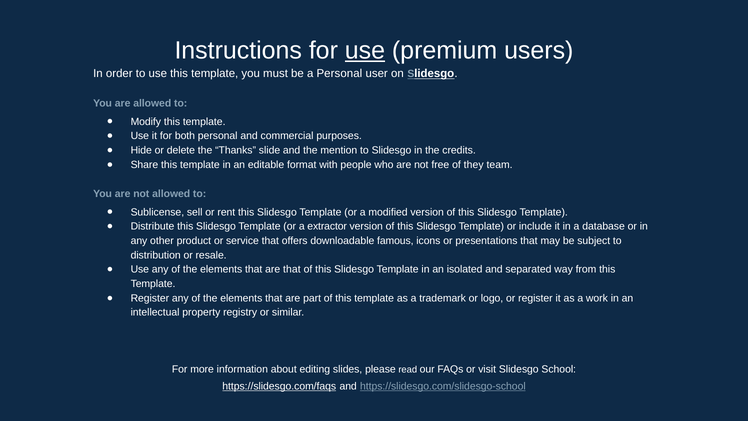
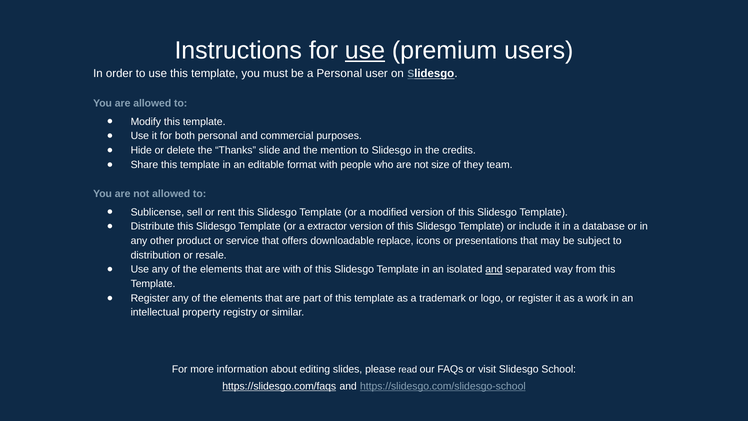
free: free -> size
famous: famous -> replace
are that: that -> with
and at (494, 269) underline: none -> present
